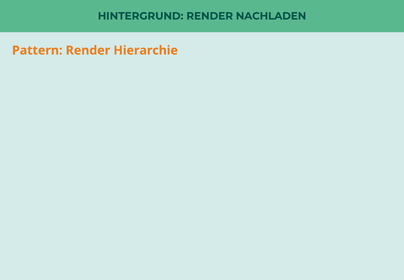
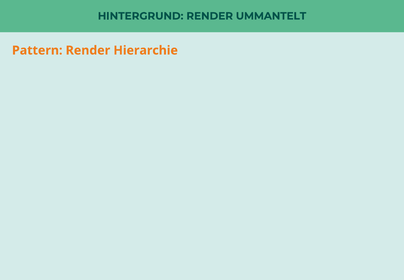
NACHLADEN: NACHLADEN -> UMMANTELT
